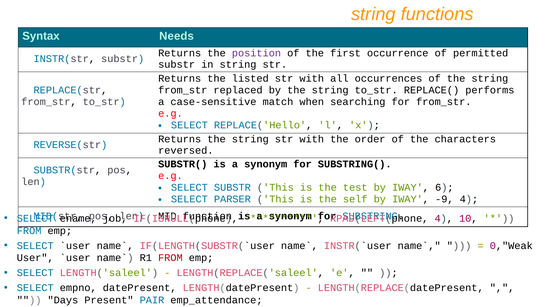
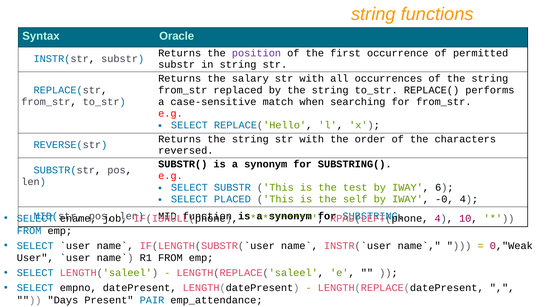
Needs: Needs -> Oracle
listed: listed -> salary
PARSER: PARSER -> PLACED
-9: -9 -> -0
FROM at (170, 258) colour: red -> black
